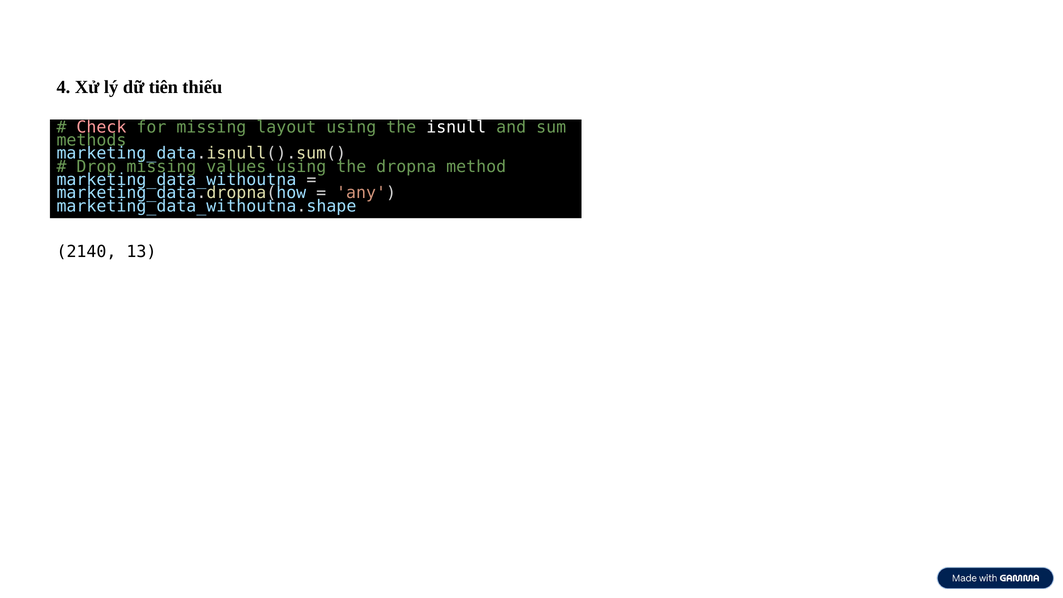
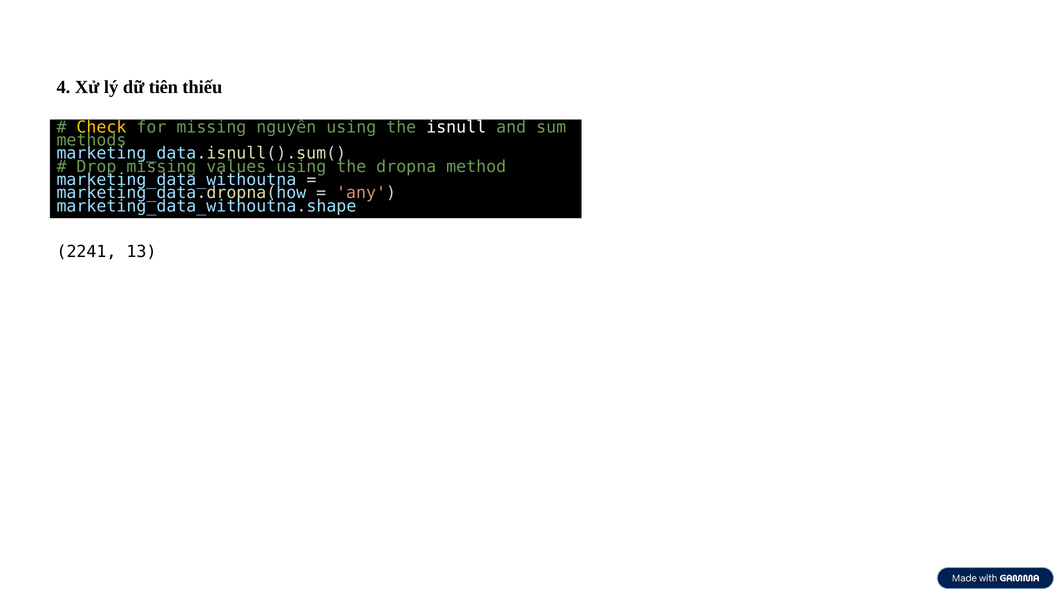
Check colour: pink -> yellow
layout: layout -> nguyên
2140: 2140 -> 2241
